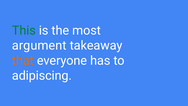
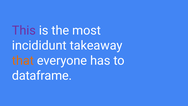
This colour: green -> purple
argument: argument -> incididunt
adipiscing: adipiscing -> dataframe
